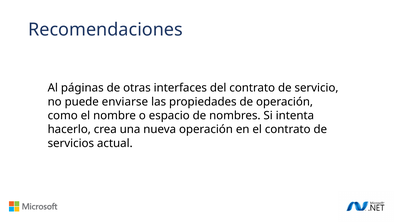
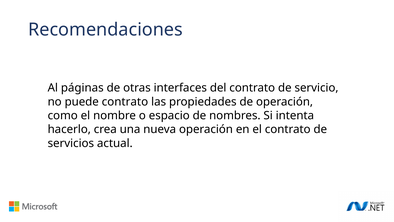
puede enviarse: enviarse -> contrato
